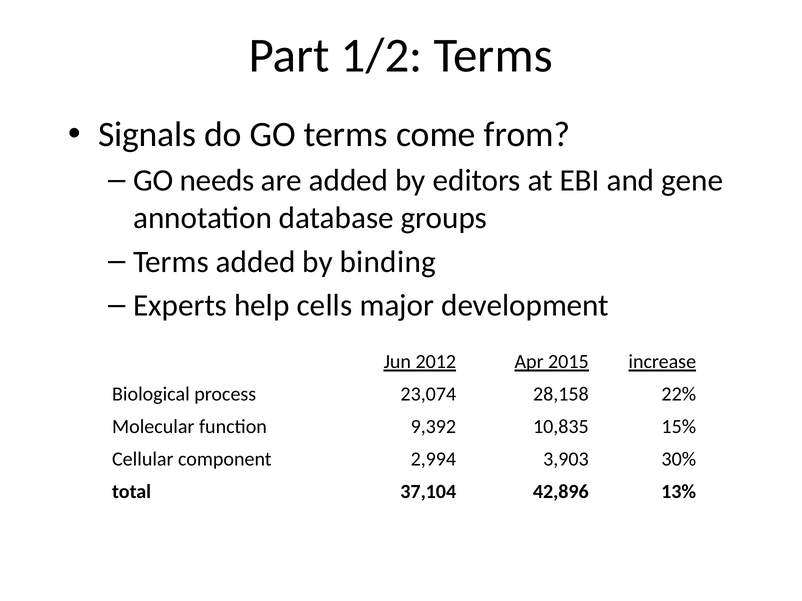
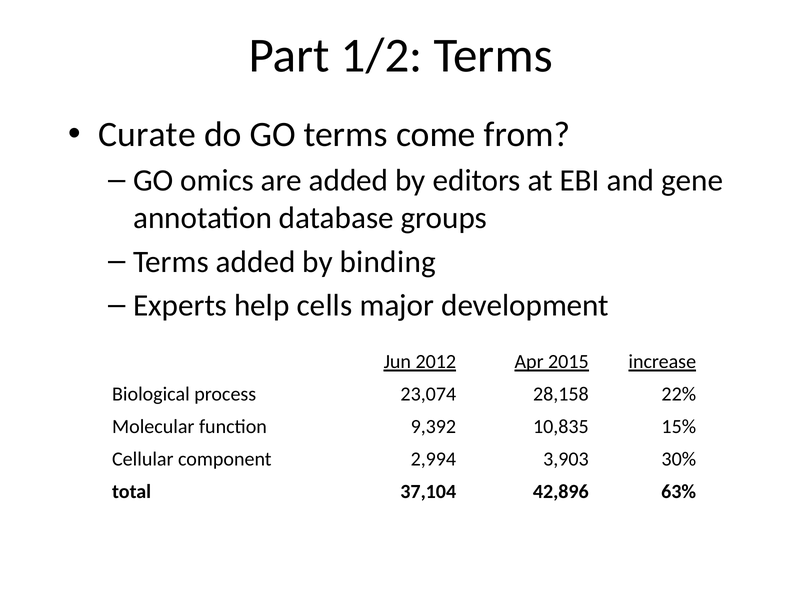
Signals: Signals -> Curate
needs: needs -> omics
13%: 13% -> 63%
